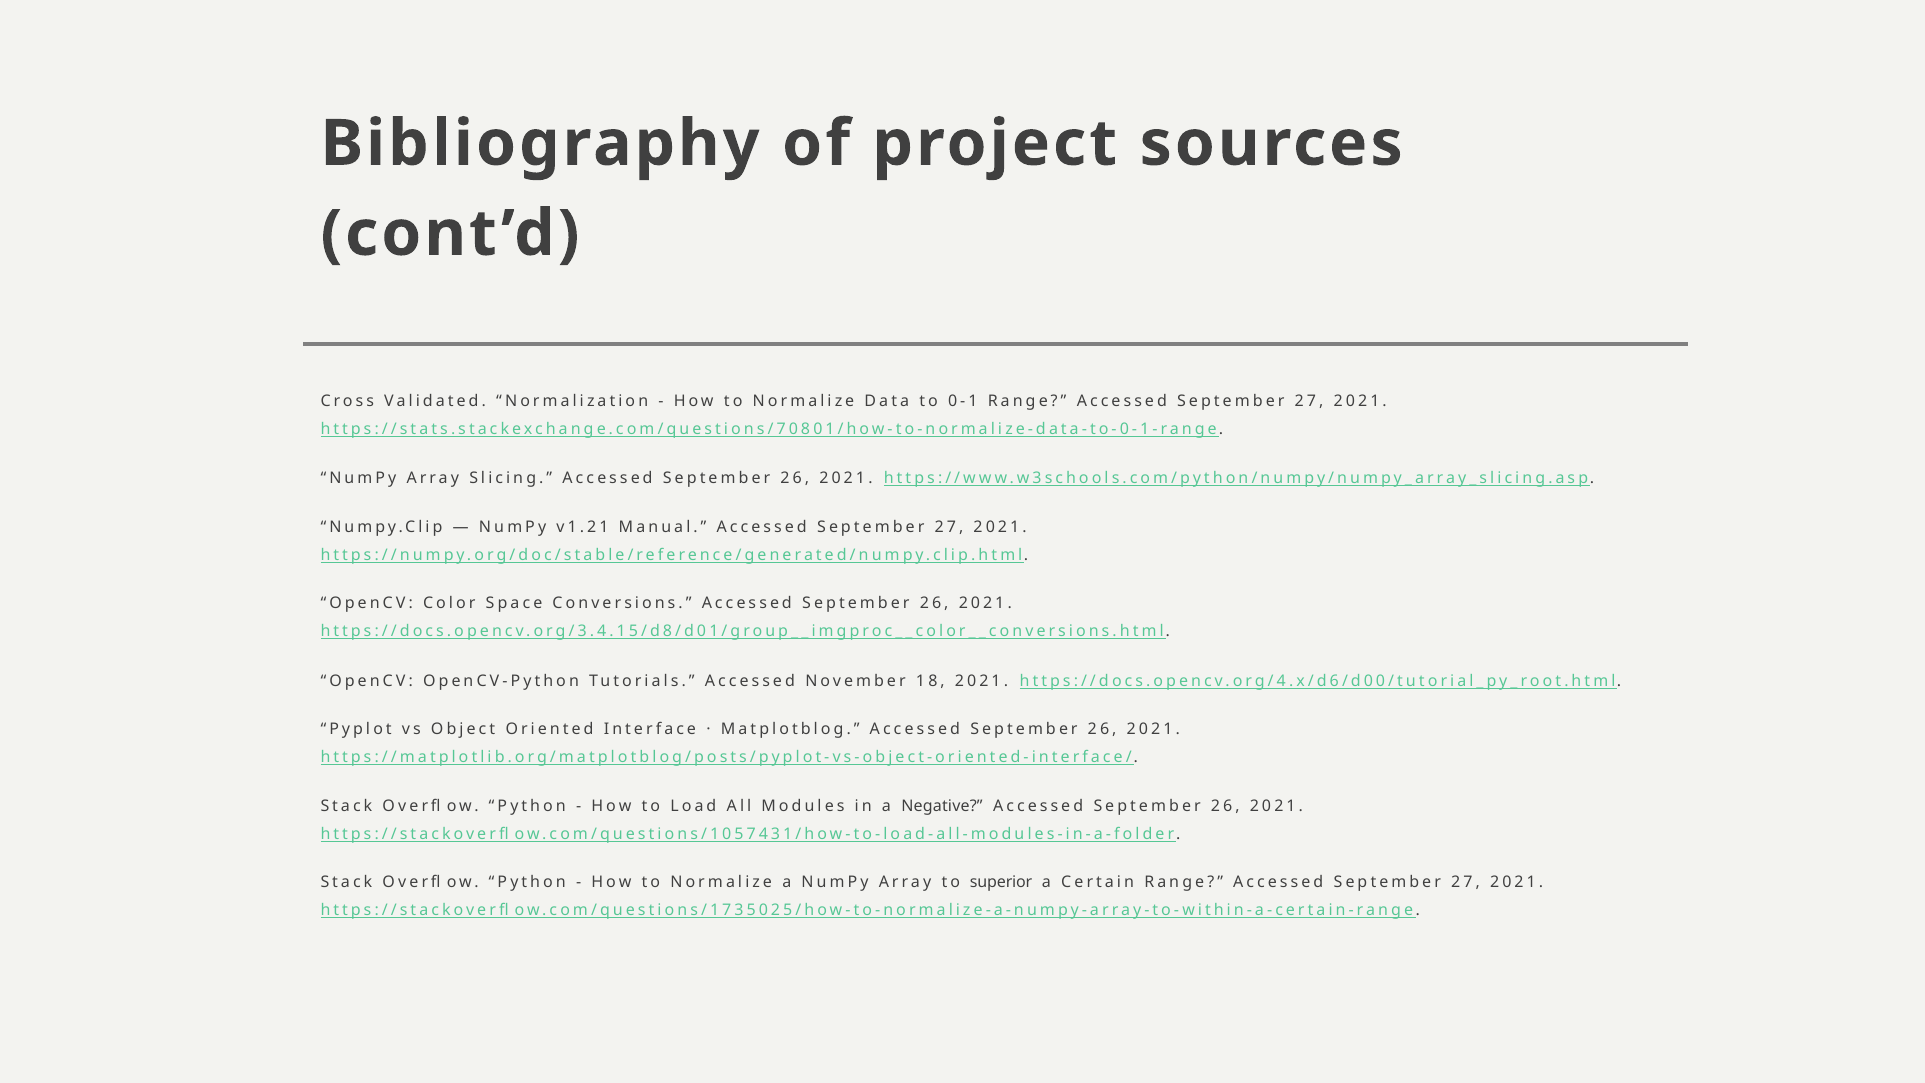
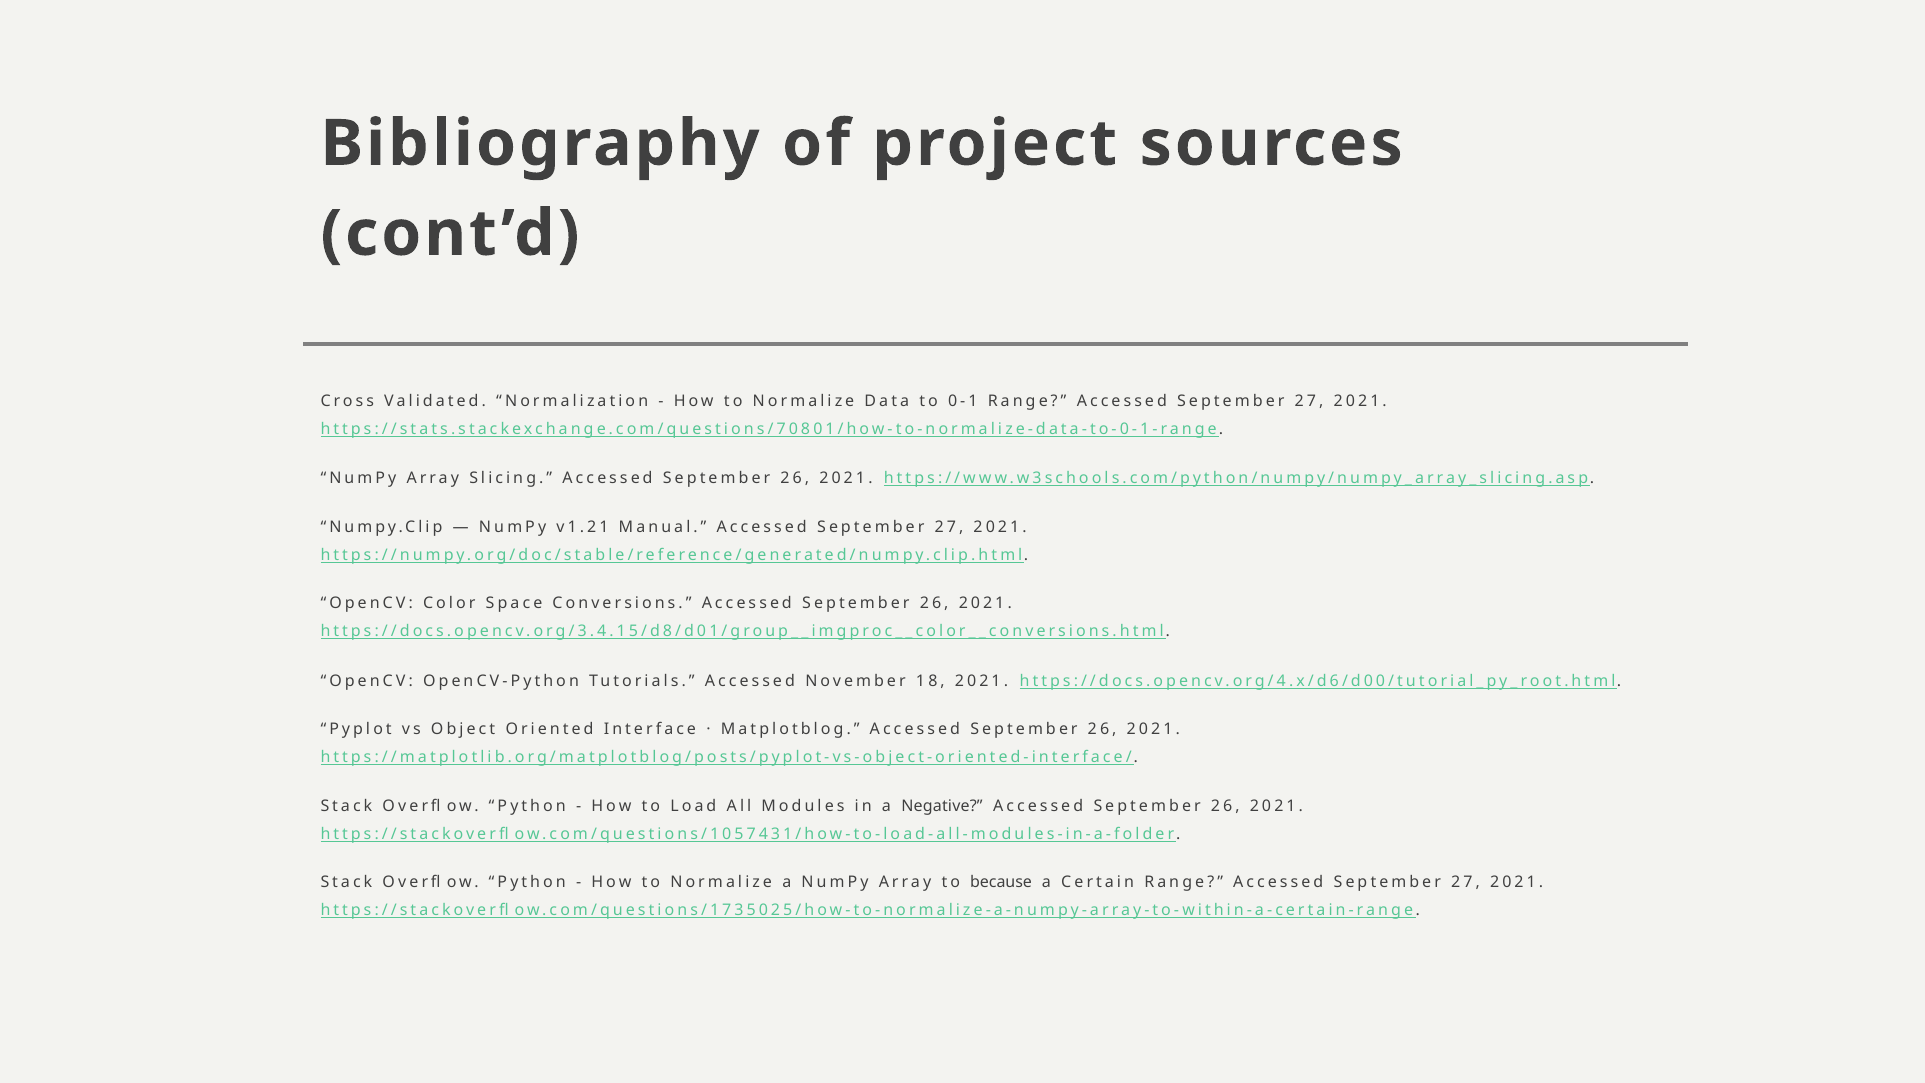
superior: superior -> because
